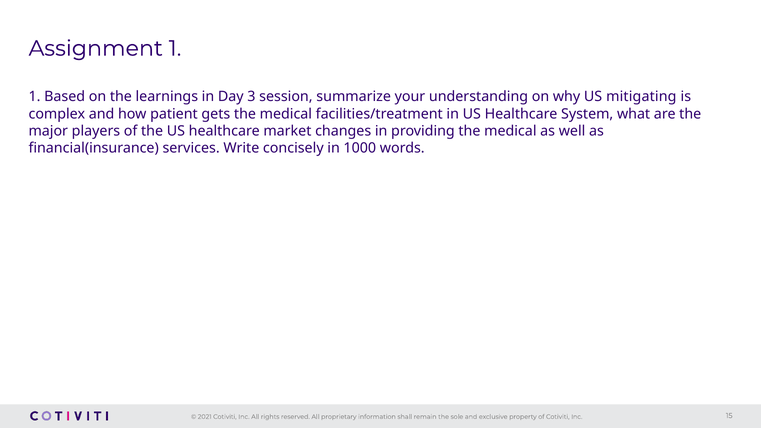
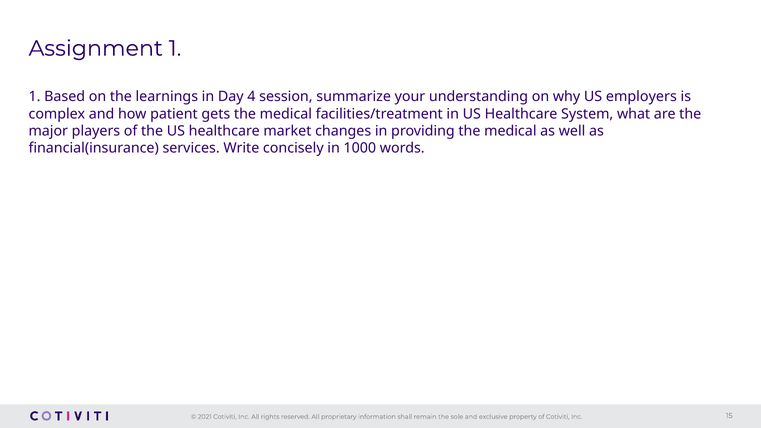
3: 3 -> 4
mitigating: mitigating -> employers
